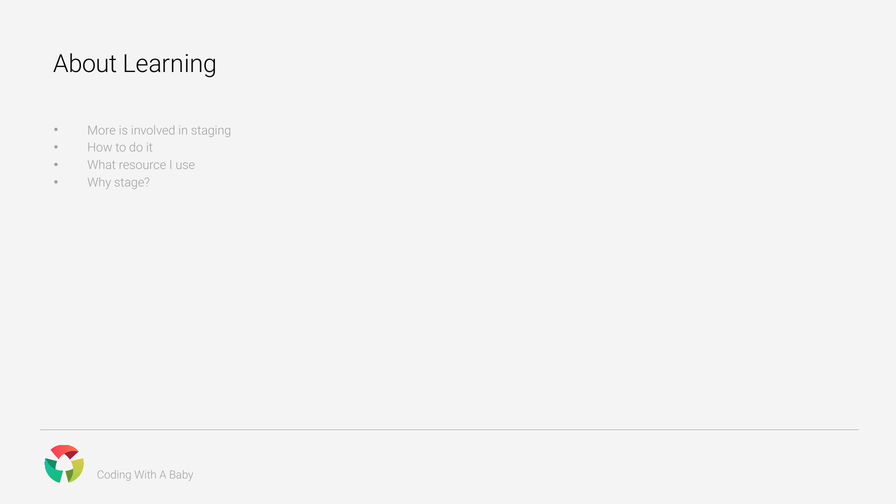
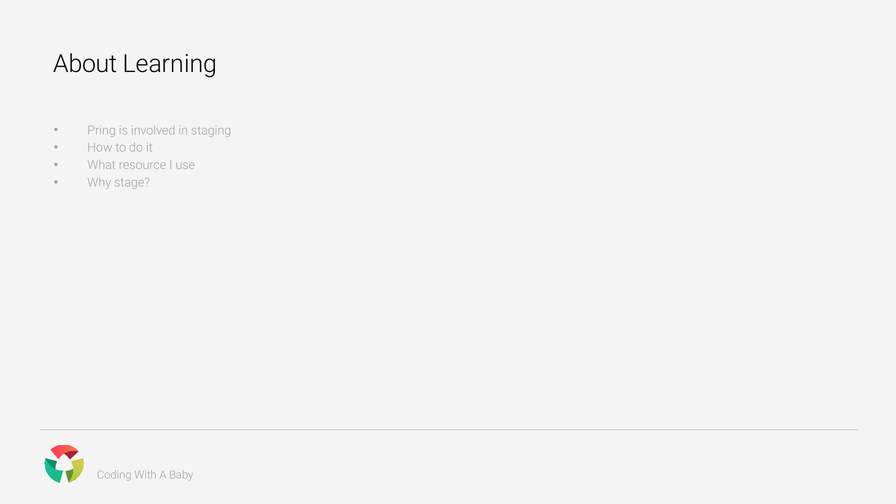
More: More -> Pring
